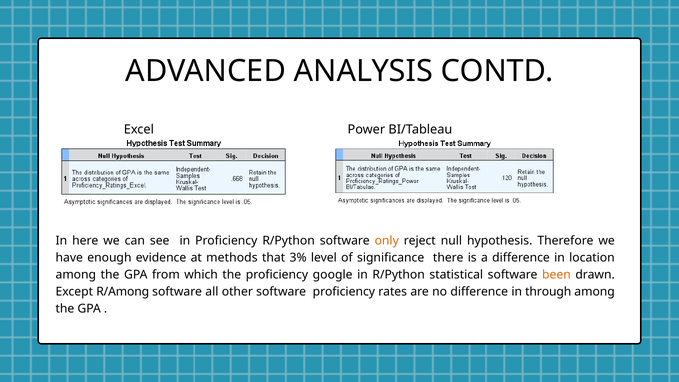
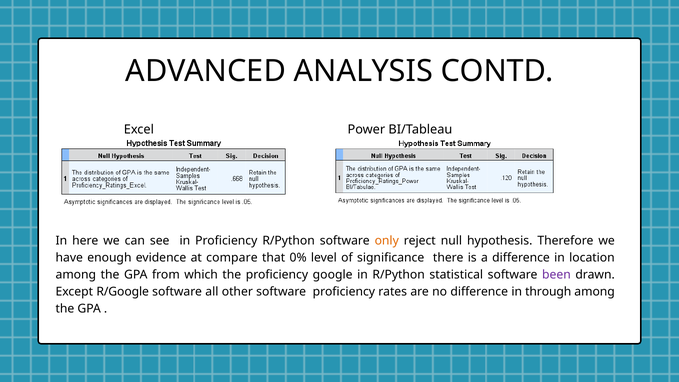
methods: methods -> compare
3%: 3% -> 0%
been colour: orange -> purple
R/Among: R/Among -> R/Google
